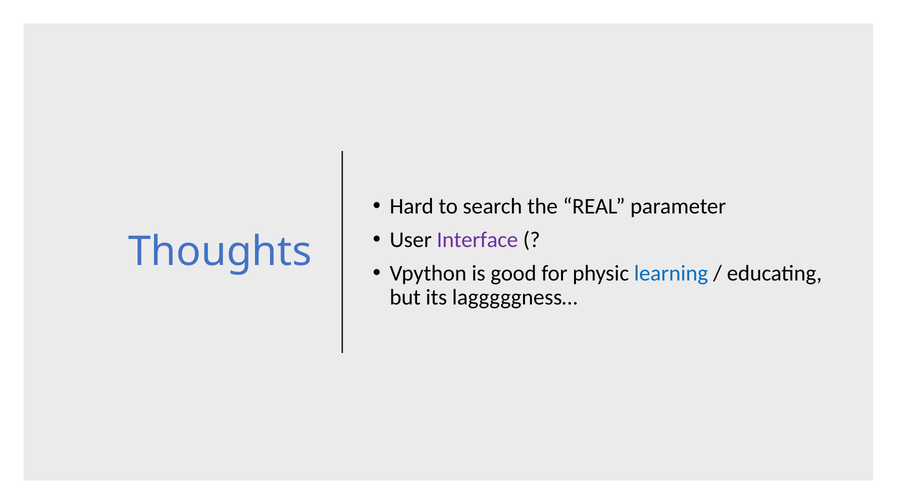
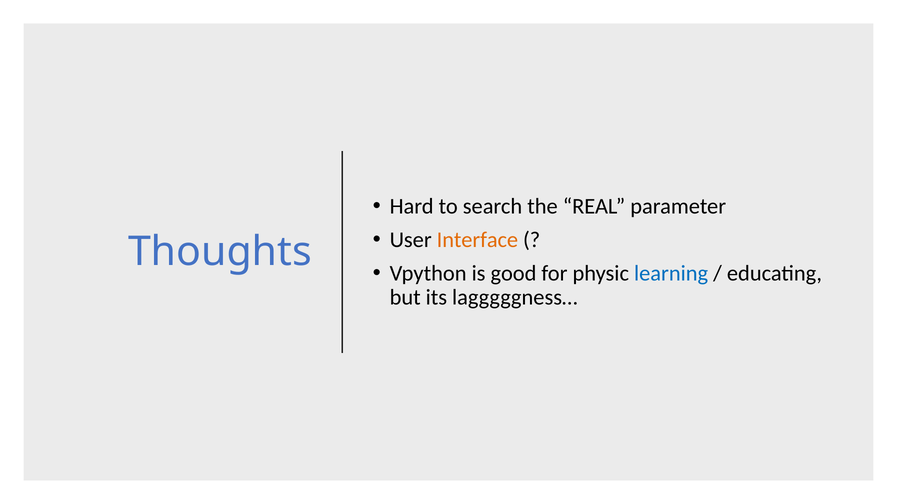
Interface colour: purple -> orange
